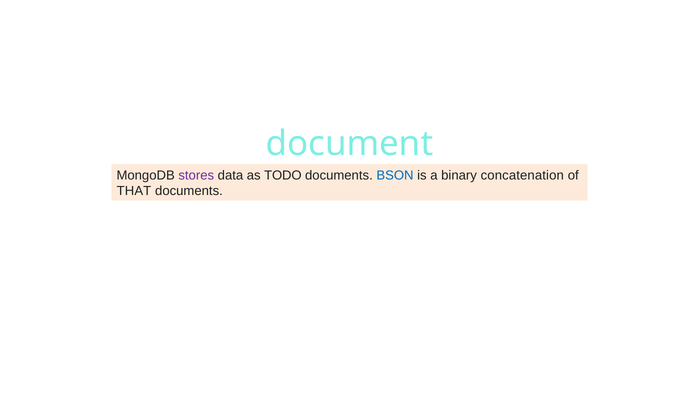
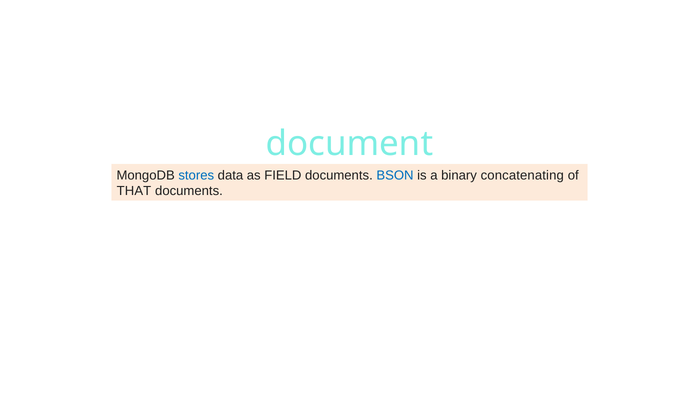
stores colour: purple -> blue
TODO: TODO -> FIELD
concatenation: concatenation -> concatenating
